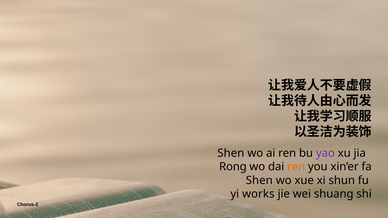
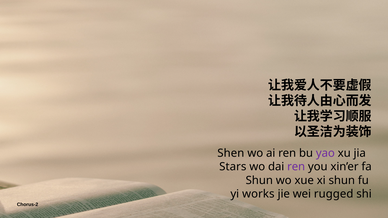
Rong: Rong -> Stars
ren at (296, 167) colour: orange -> purple
Shen at (259, 181): Shen -> Shun
shuang: shuang -> rugged
